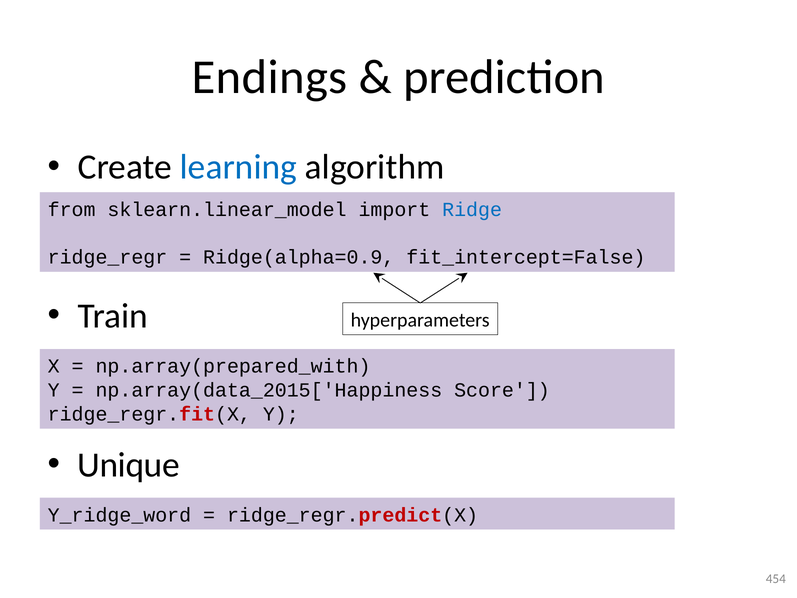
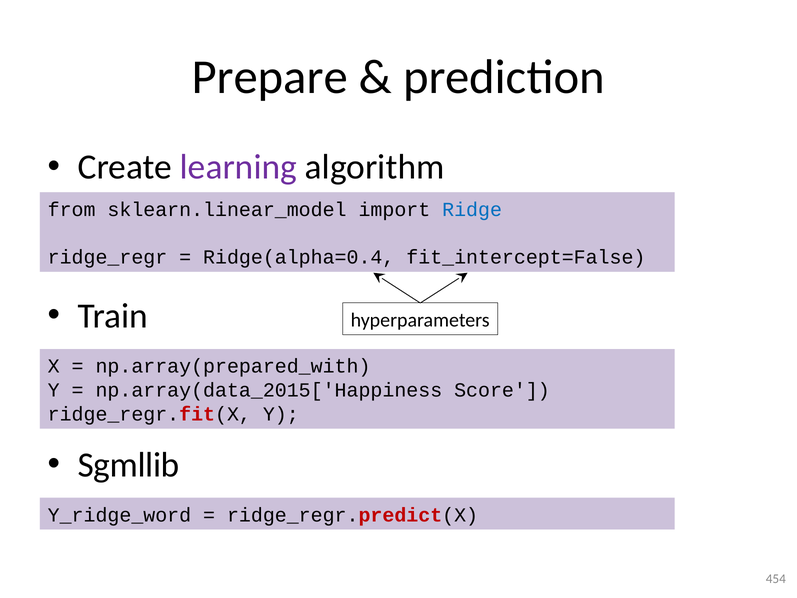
Endings: Endings -> Prepare
learning colour: blue -> purple
Ridge(alpha=0.9: Ridge(alpha=0.9 -> Ridge(alpha=0.4
Unique: Unique -> Sgmllib
